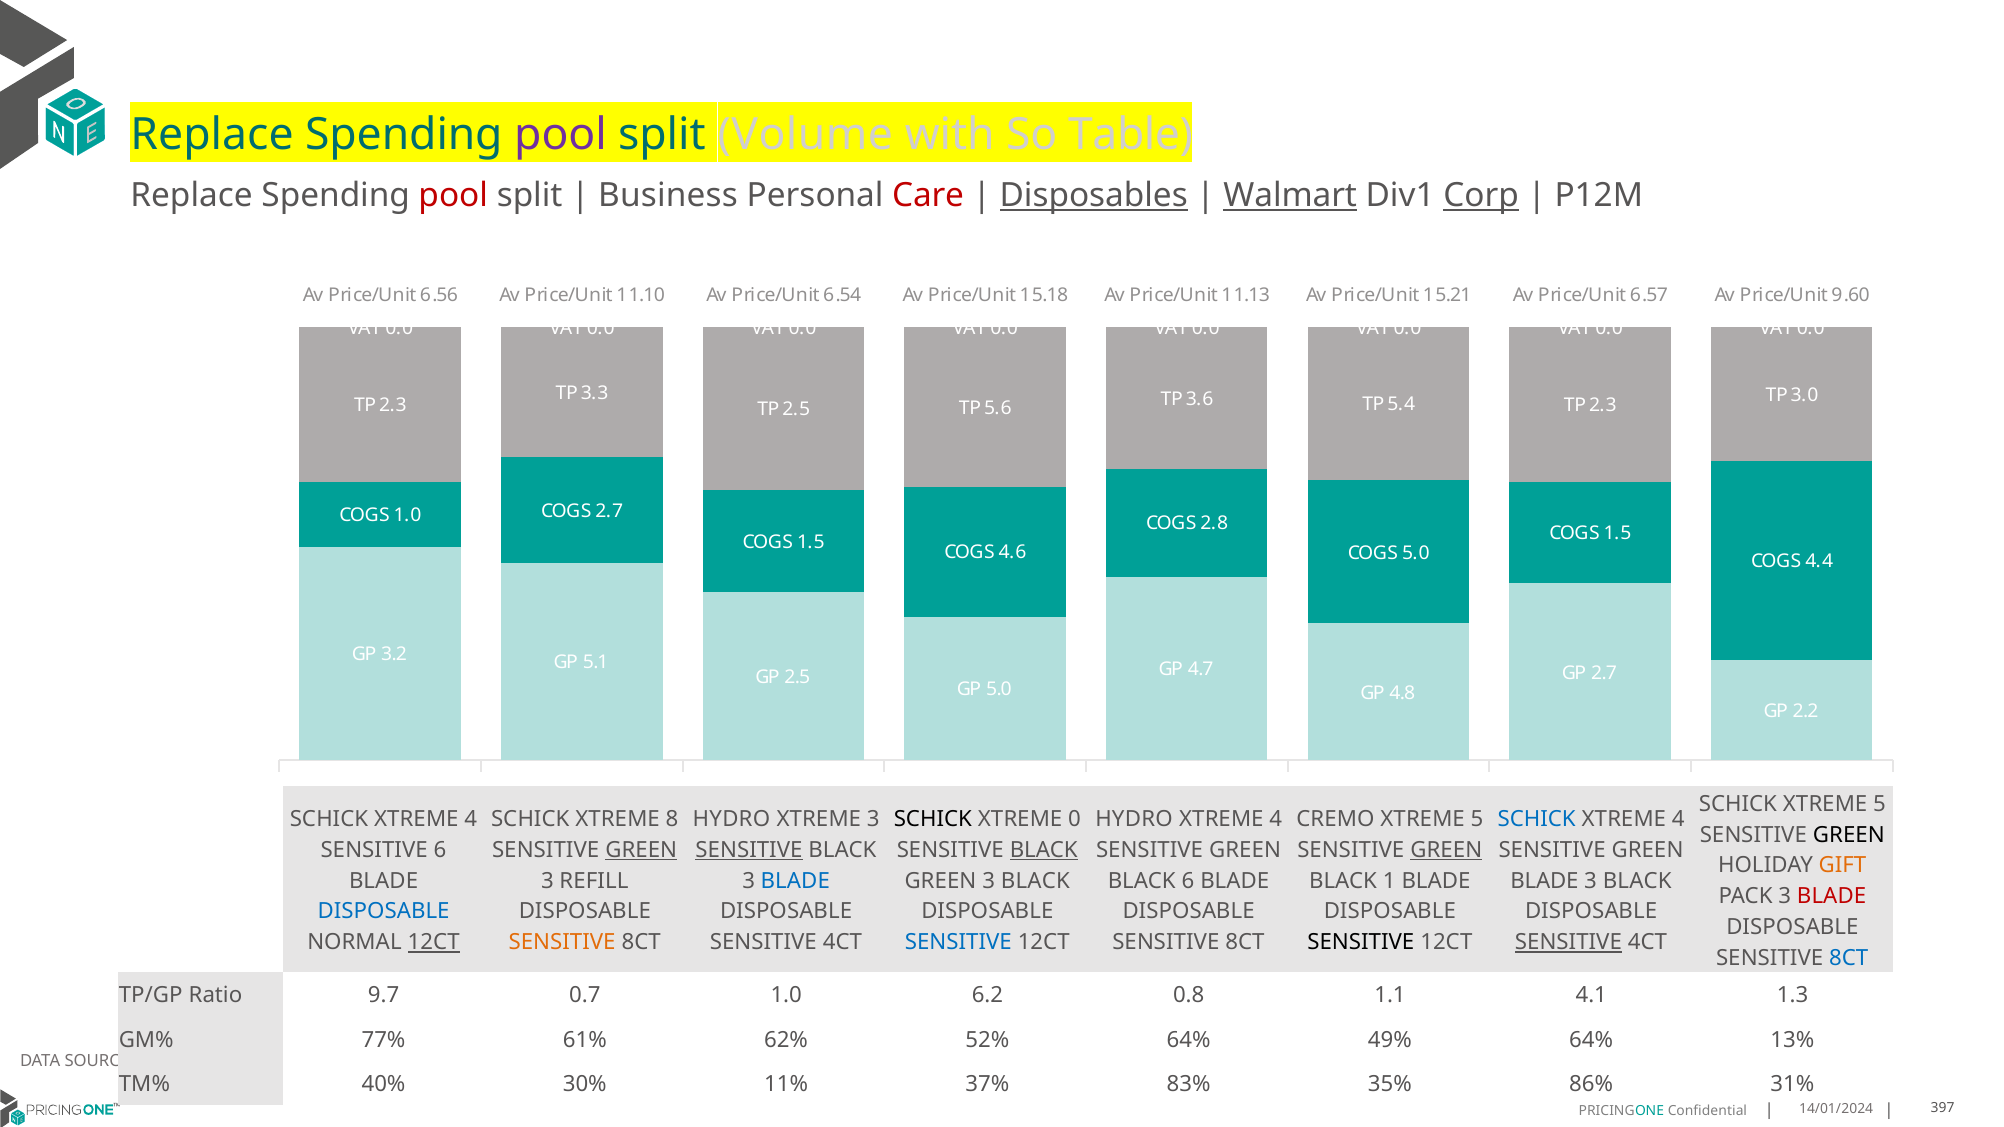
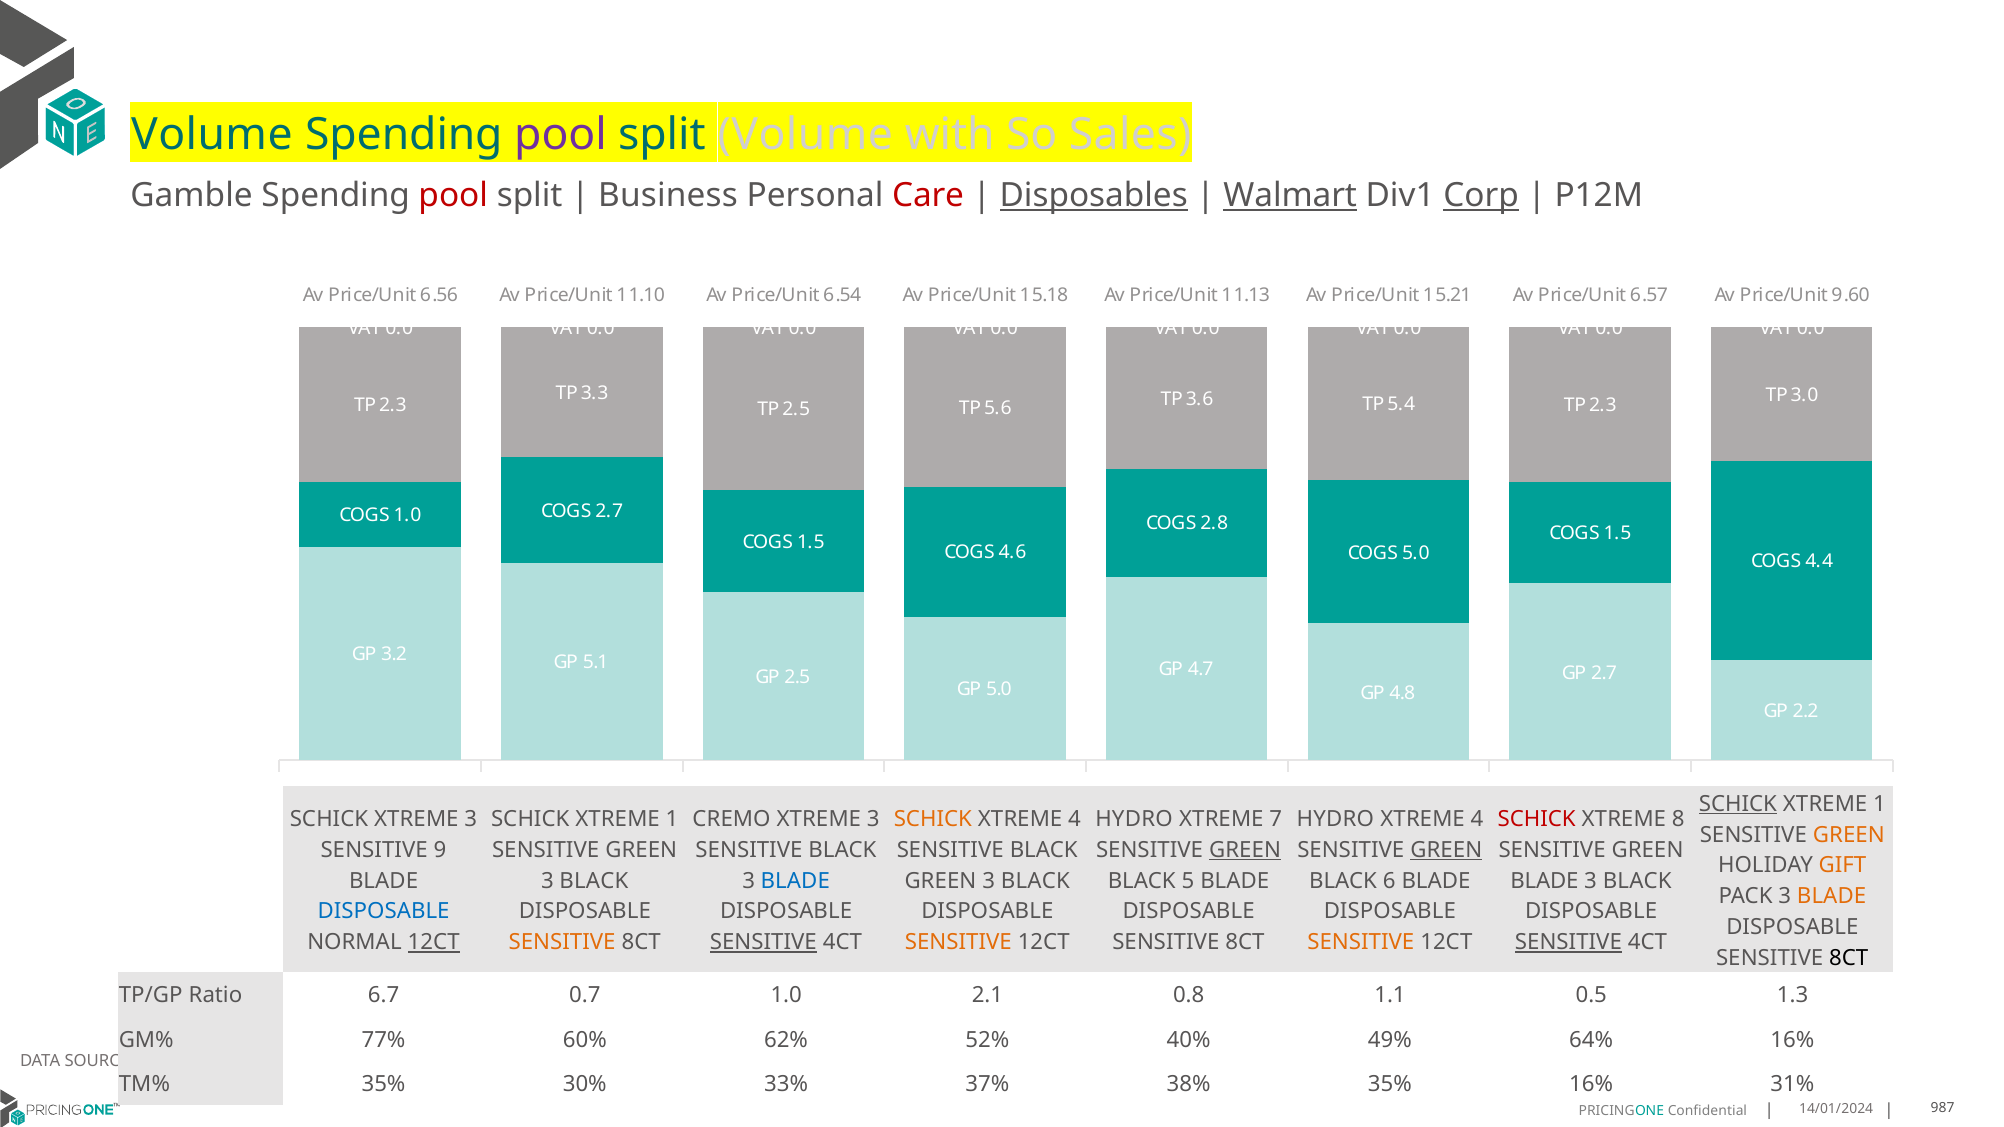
Replace at (212, 135): Replace -> Volume
Table: Table -> Sales
Replace at (192, 195): Replace -> Gamble
SCHICK at (1738, 804) underline: none -> present
5 at (1880, 804): 5 -> 1
4 at (471, 820): 4 -> 3
8 at (672, 820): 8 -> 1
HYDRO at (731, 820): HYDRO -> CREMO
SCHICK at (933, 820) colour: black -> orange
0 at (1075, 820): 0 -> 4
4 at (1276, 820): 4 -> 7
CREMO at (1335, 820): CREMO -> HYDRO
5 at (1477, 820): 5 -> 4
SCHICK at (1537, 820) colour: blue -> red
4 at (1678, 820): 4 -> 8
GREEN at (1849, 835) colour: black -> orange
SENSITIVE 6: 6 -> 9
GREEN at (641, 850) underline: present -> none
SENSITIVE at (749, 850) underline: present -> none
BLACK at (1044, 850) underline: present -> none
GREEN at (1245, 850) underline: none -> present
REFILL at (594, 881): REFILL -> BLACK
BLACK 6: 6 -> 5
1: 1 -> 6
BLADE at (1832, 896) colour: red -> orange
SENSITIVE at (763, 943) underline: none -> present
SENSITIVE at (958, 943) colour: blue -> orange
SENSITIVE at (1361, 943) colour: black -> orange
8CT at (1849, 958) colour: blue -> black
9.7: 9.7 -> 6.7
6.2: 6.2 -> 2.1
4.1: 4.1 -> 0.5
61%: 61% -> 60%
52% 64%: 64% -> 40%
64% 13%: 13% -> 16%
TM% 40%: 40% -> 35%
11%: 11% -> 33%
83%: 83% -> 38%
35% 86%: 86% -> 16%
397: 397 -> 987
